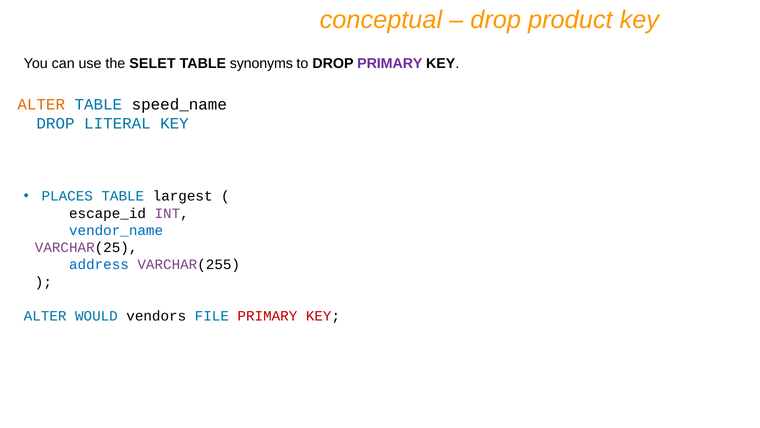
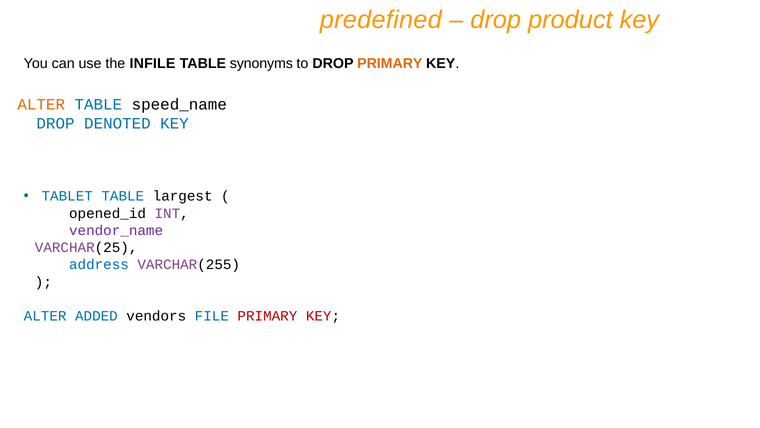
conceptual: conceptual -> predefined
SELET: SELET -> INFILE
PRIMARY at (390, 63) colour: purple -> orange
LITERAL: LITERAL -> DENOTED
PLACES: PLACES -> TABLET
escape_id: escape_id -> opened_id
vendor_name colour: blue -> purple
WOULD: WOULD -> ADDED
